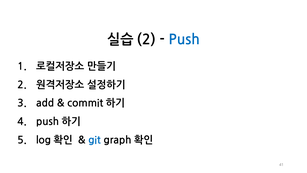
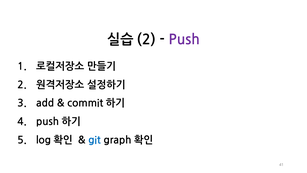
Push colour: blue -> purple
